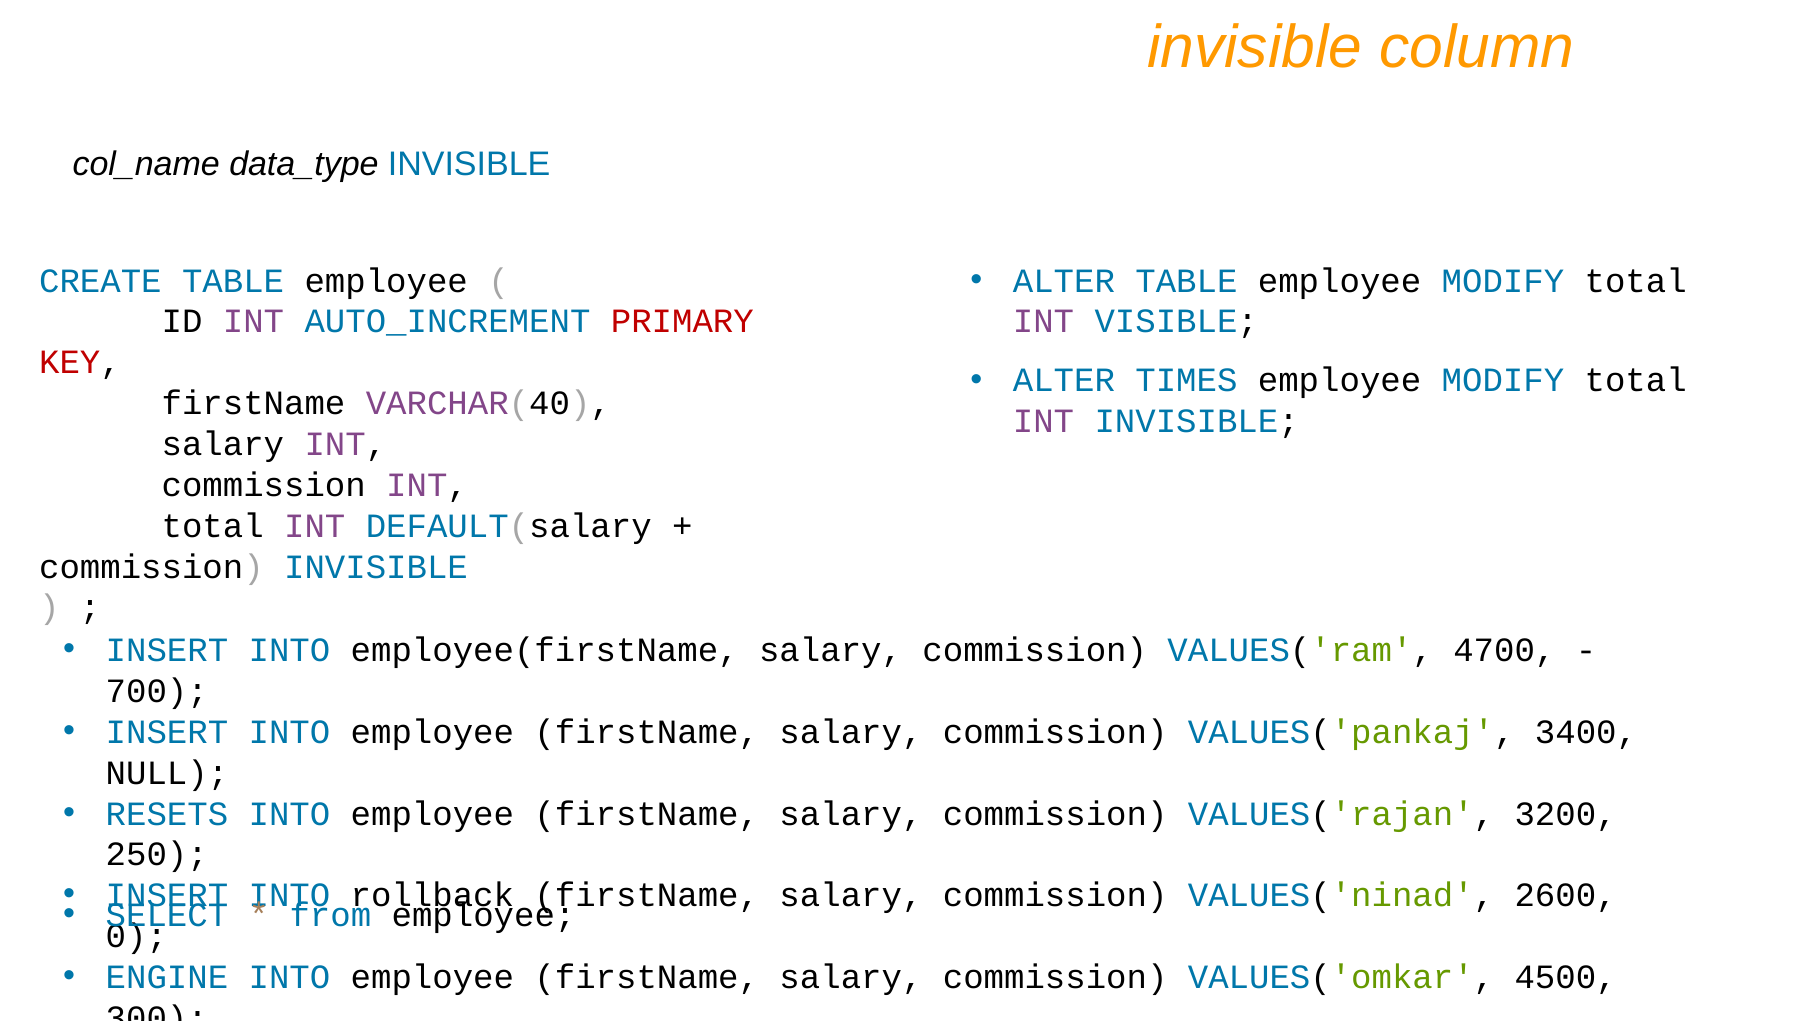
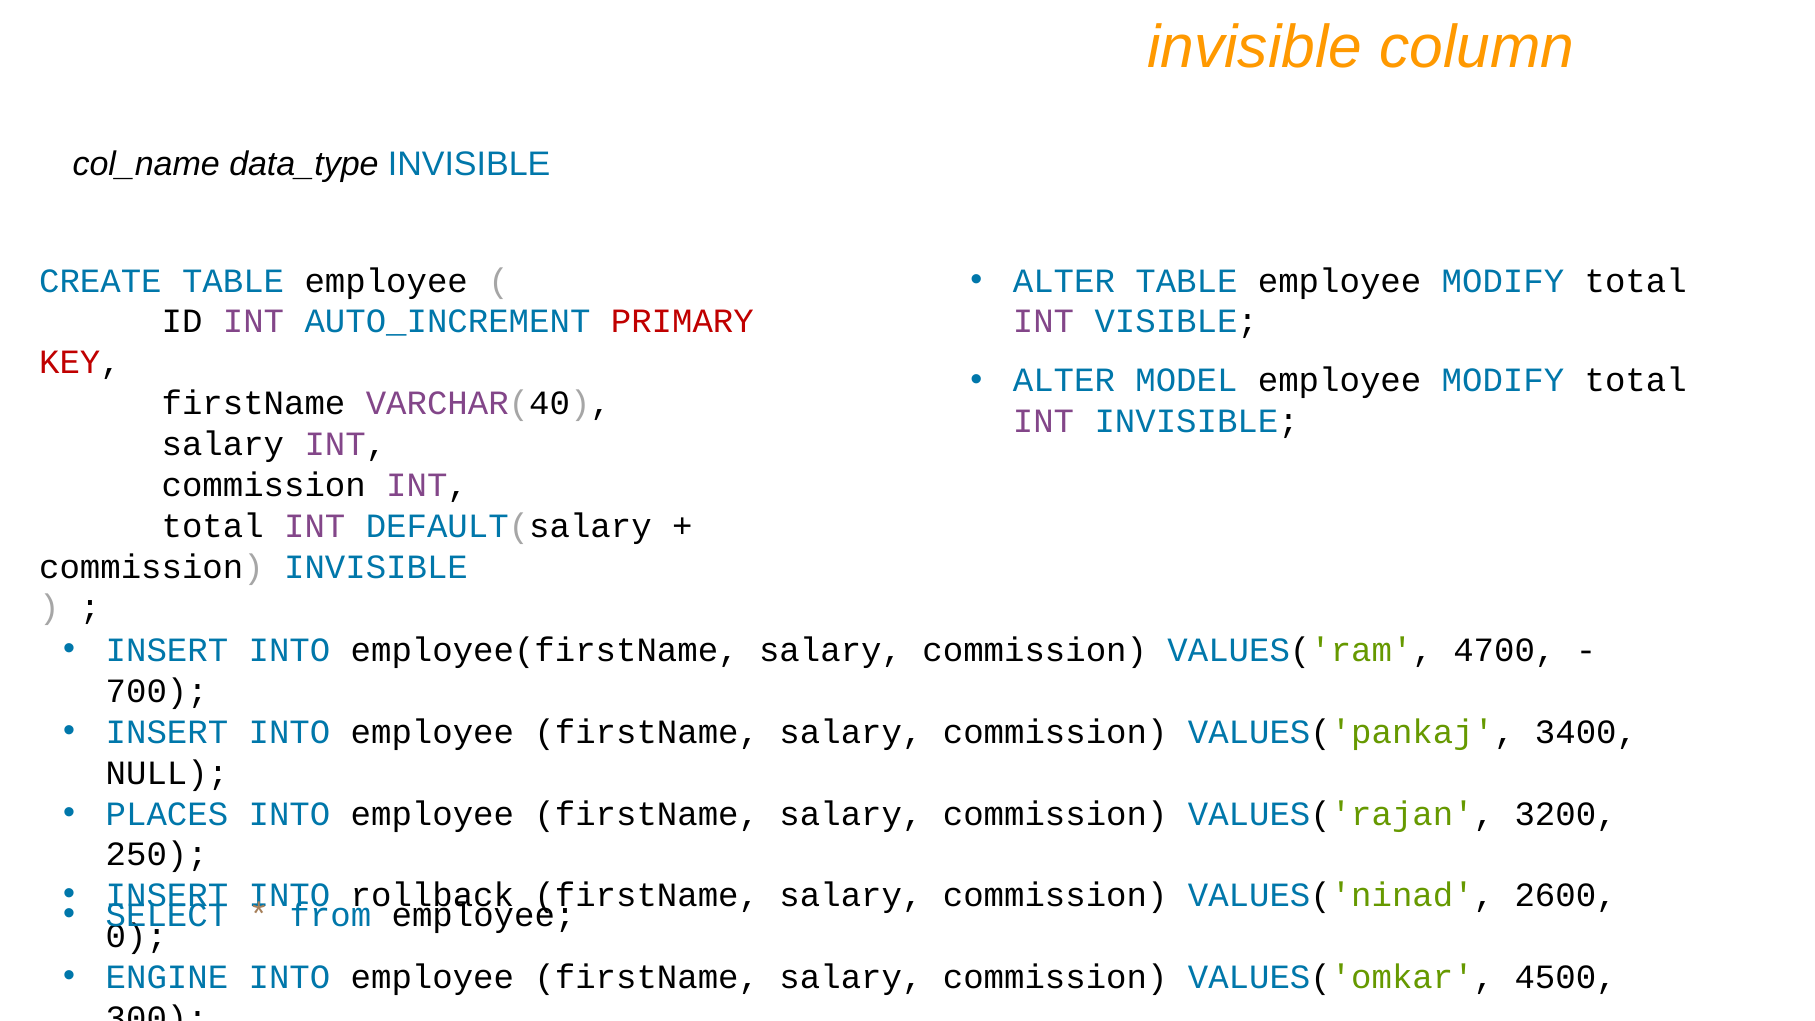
TIMES: TIMES -> MODEL
RESETS: RESETS -> PLACES
